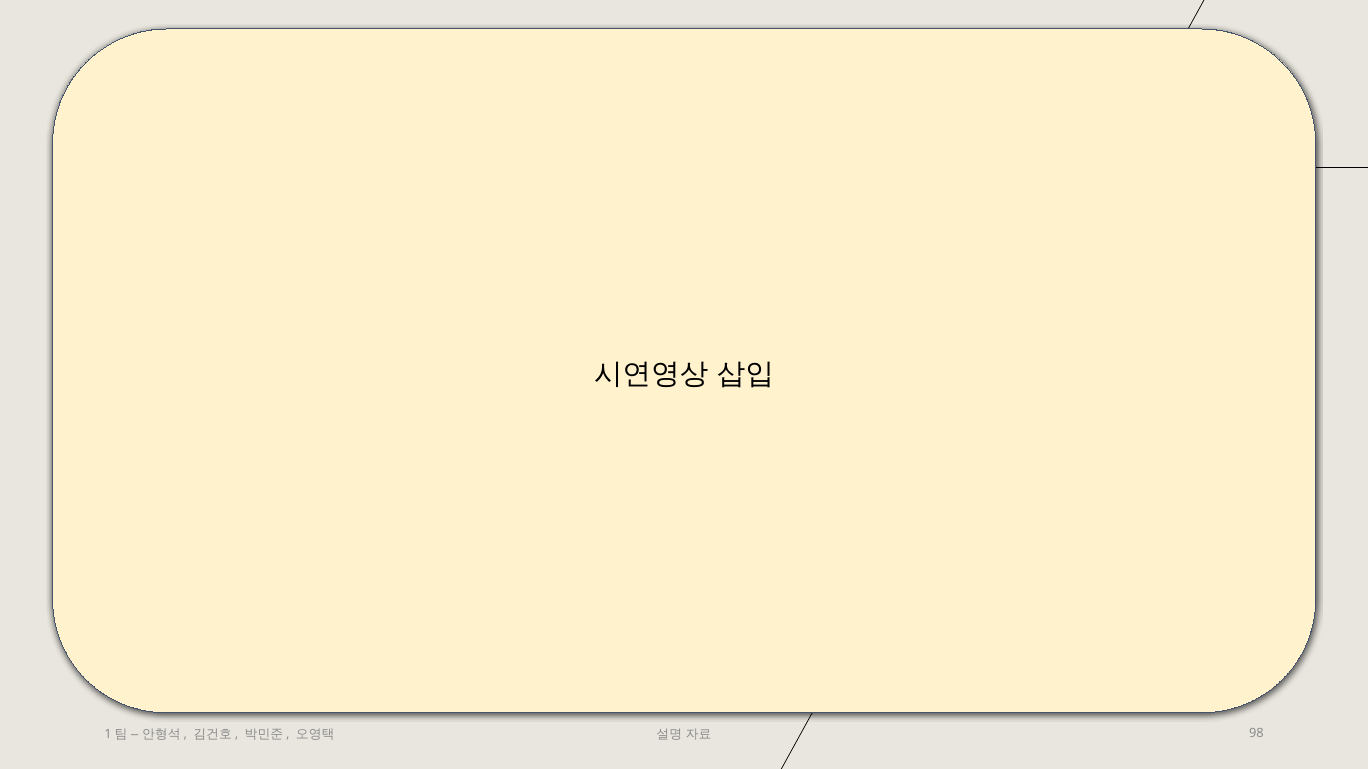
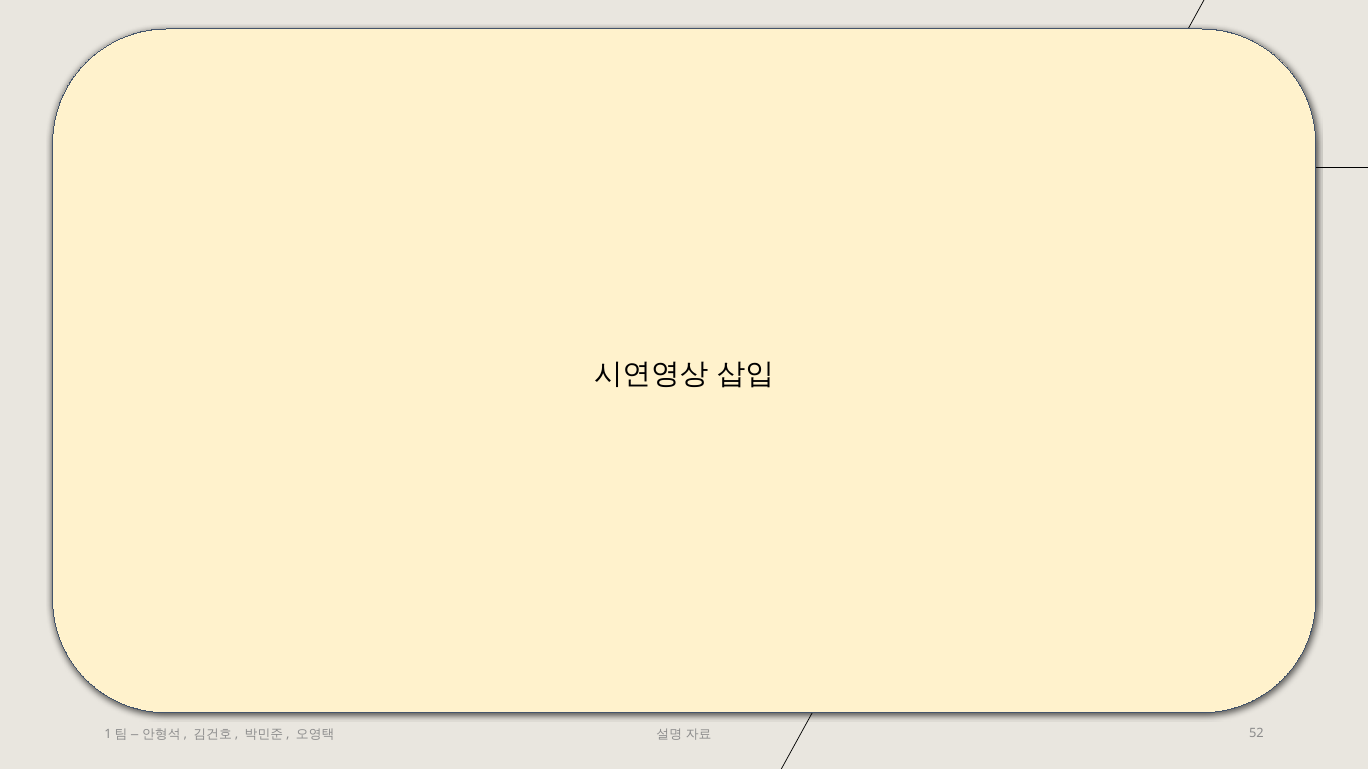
98: 98 -> 52
